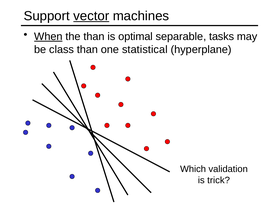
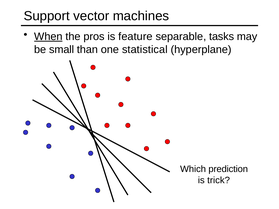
vector underline: present -> none
the than: than -> pros
optimal: optimal -> feature
class: class -> small
validation: validation -> prediction
